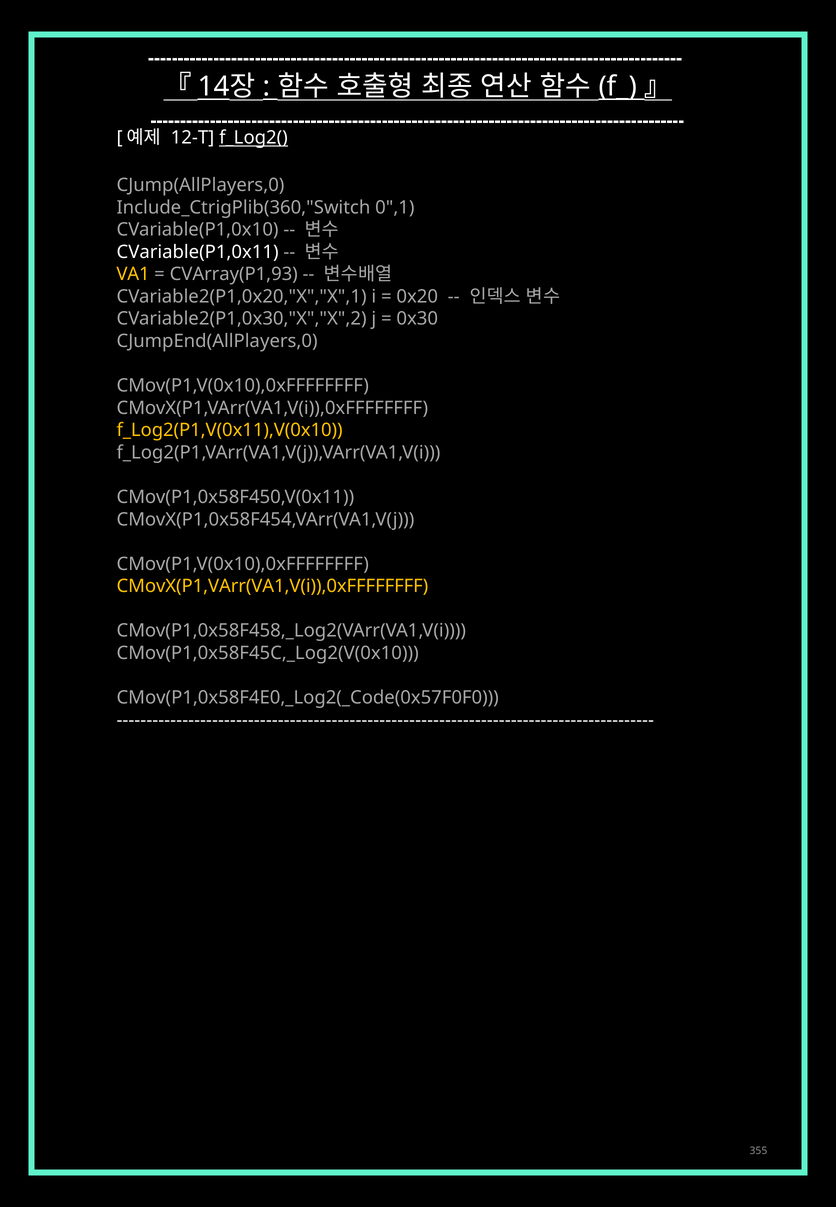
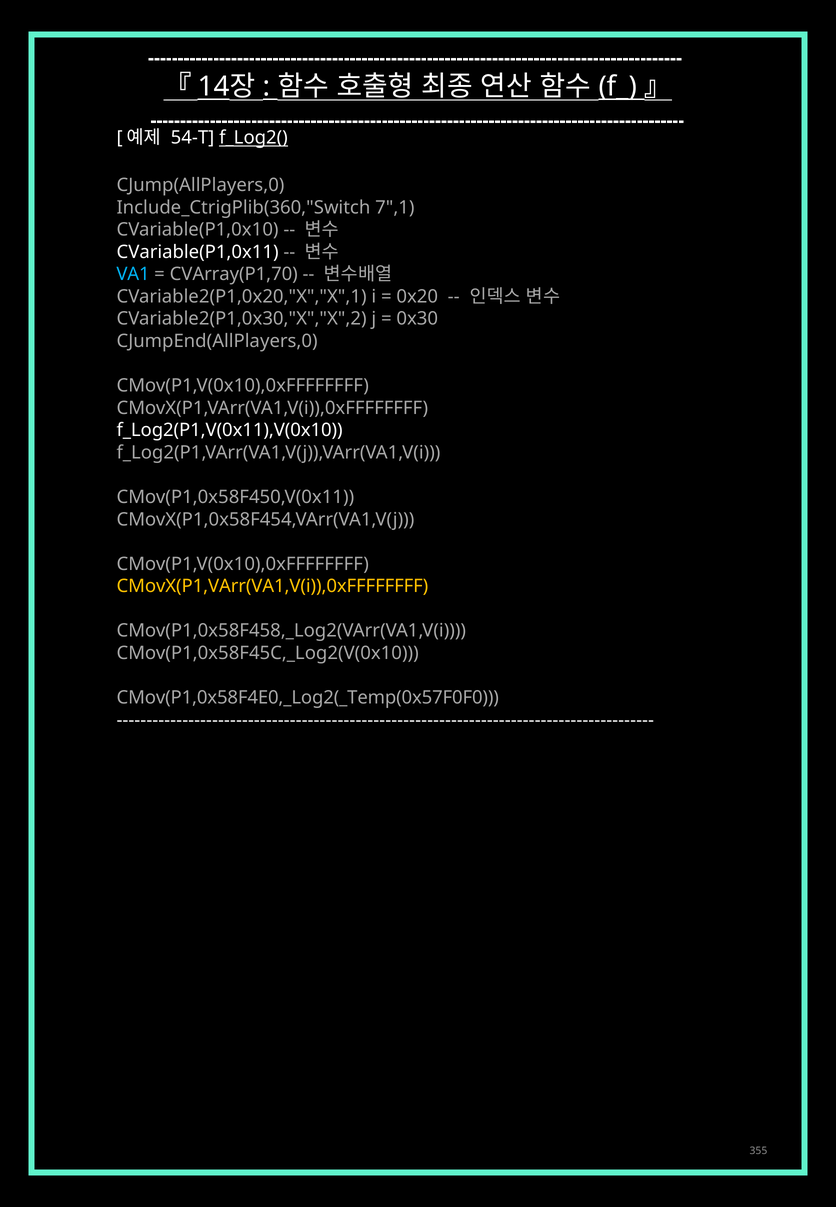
12-T: 12-T -> 54-T
0",1: 0",1 -> 7",1
VA1 colour: yellow -> light blue
CVArray(P1,93: CVArray(P1,93 -> CVArray(P1,70
f_Log2(P1,V(0x11),V(0x10 colour: yellow -> white
CMov(P1,0x58F4E0,_Log2(_Code(0x57F0F0: CMov(P1,0x58F4E0,_Log2(_Code(0x57F0F0 -> CMov(P1,0x58F4E0,_Log2(_Temp(0x57F0F0
